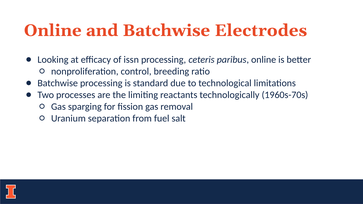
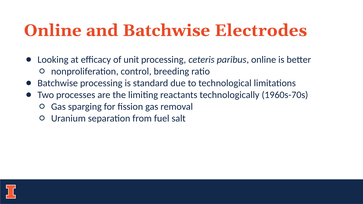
issn: issn -> unit
